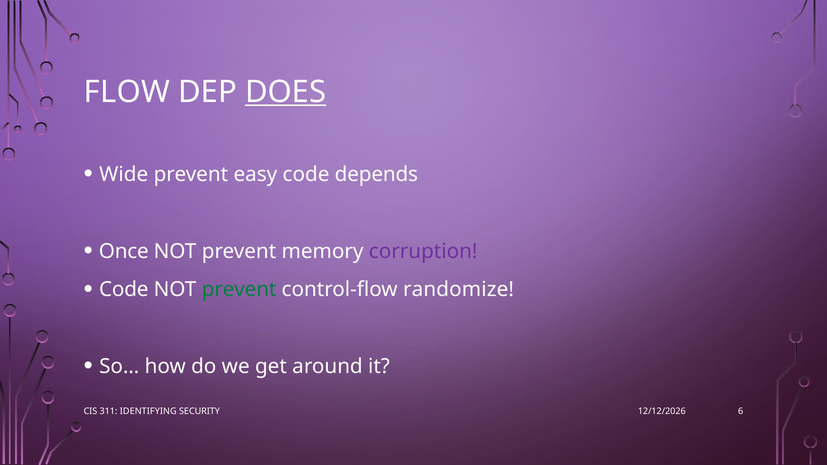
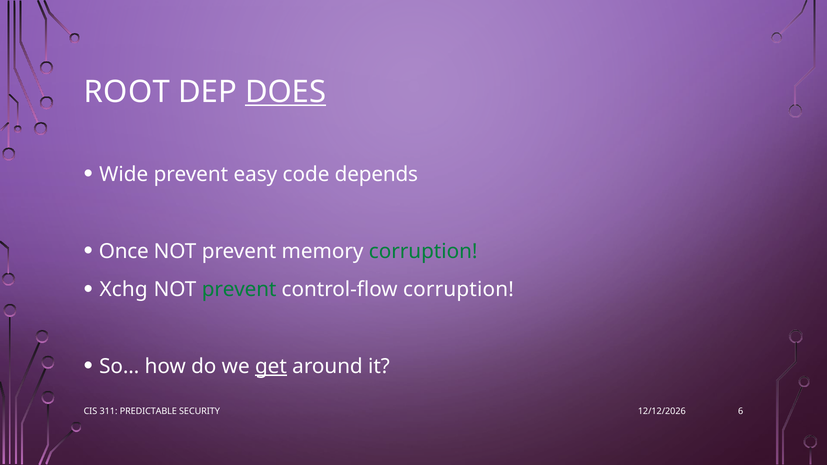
FLOW: FLOW -> ROOT
corruption at (423, 251) colour: purple -> green
Code at (124, 290): Code -> Xchg
control-flow randomize: randomize -> corruption
get underline: none -> present
IDENTIFYING: IDENTIFYING -> PREDICTABLE
